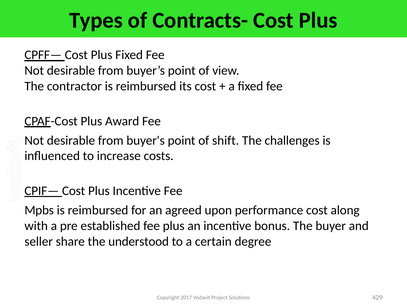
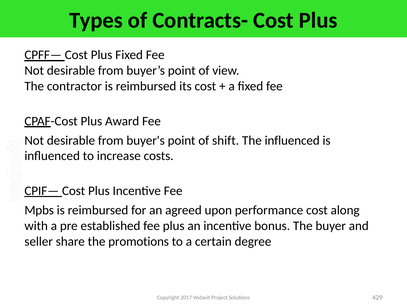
The challenges: challenges -> influenced
understood: understood -> promotions
